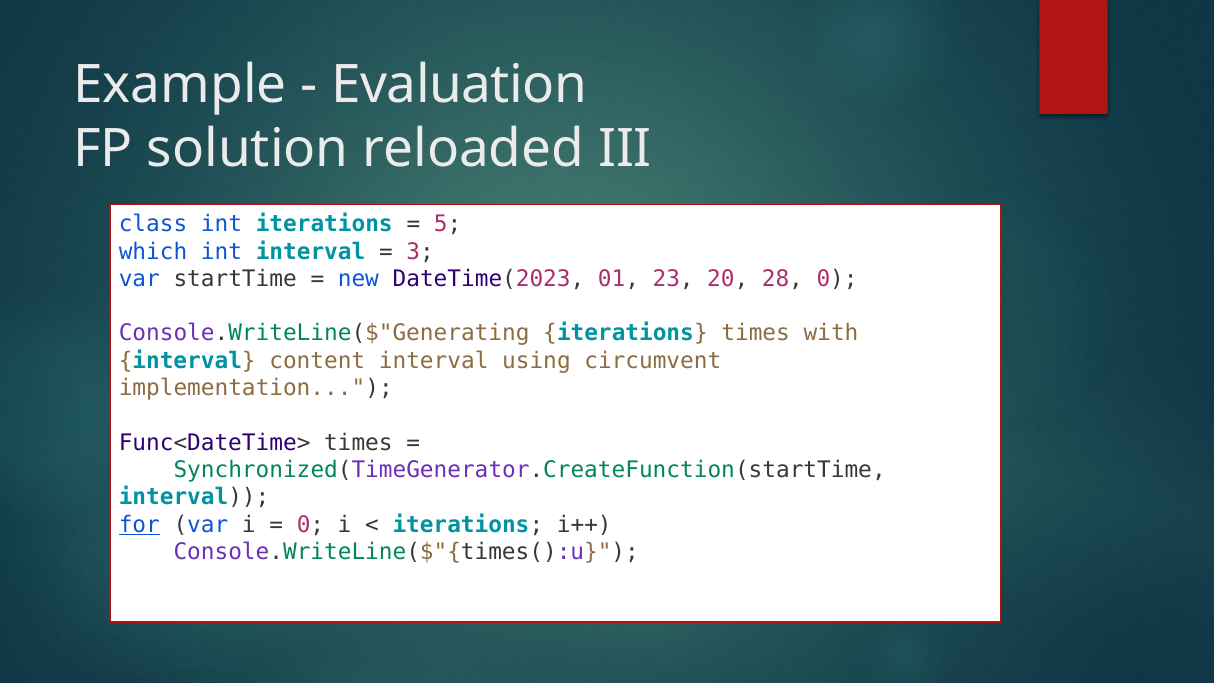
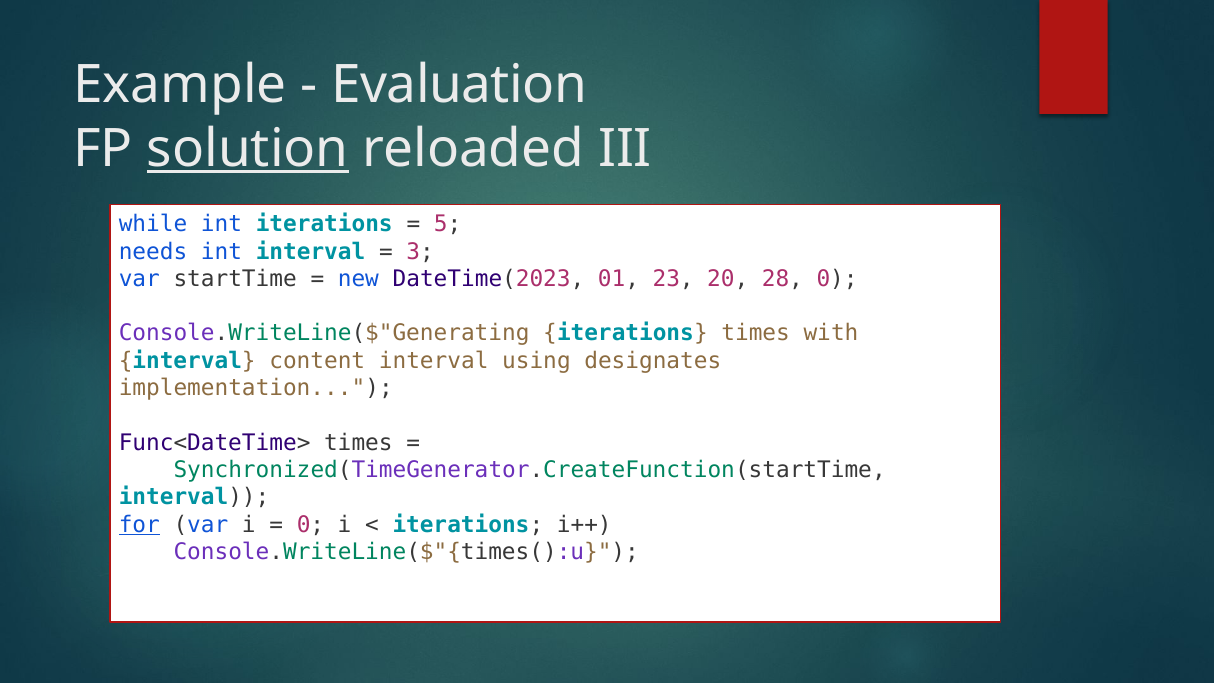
solution underline: none -> present
class: class -> while
which: which -> needs
circumvent: circumvent -> designates
